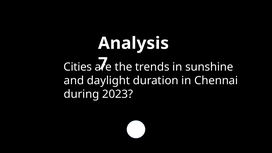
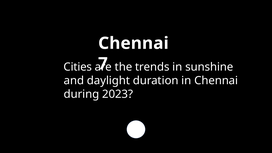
Analysis at (133, 43): Analysis -> Chennai
